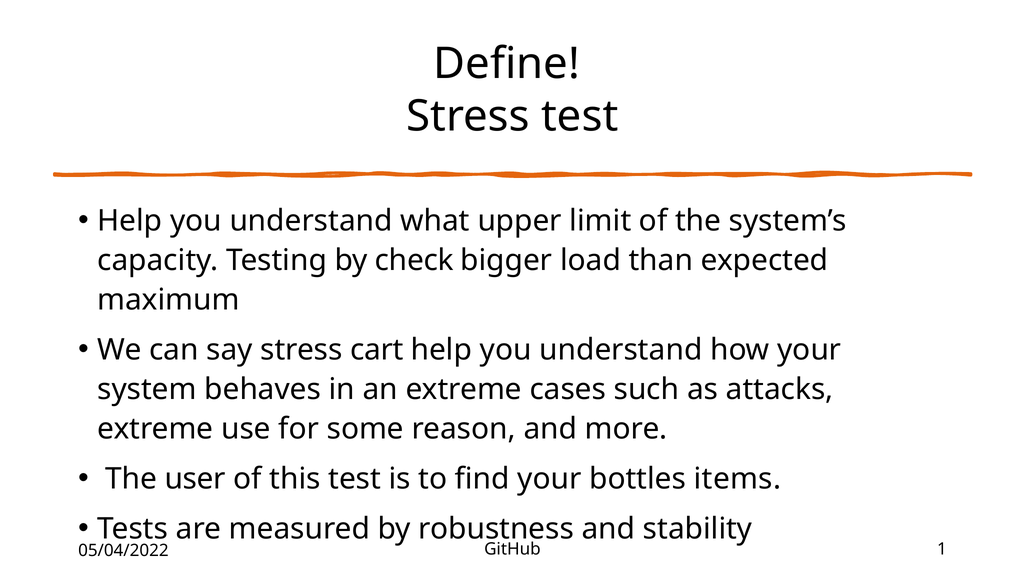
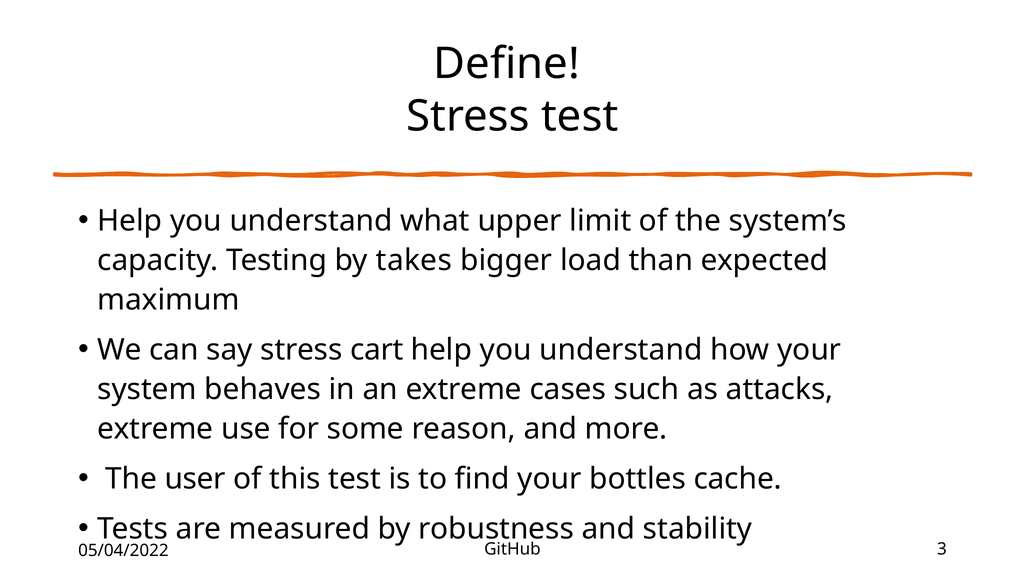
check: check -> takes
items: items -> cache
1: 1 -> 3
